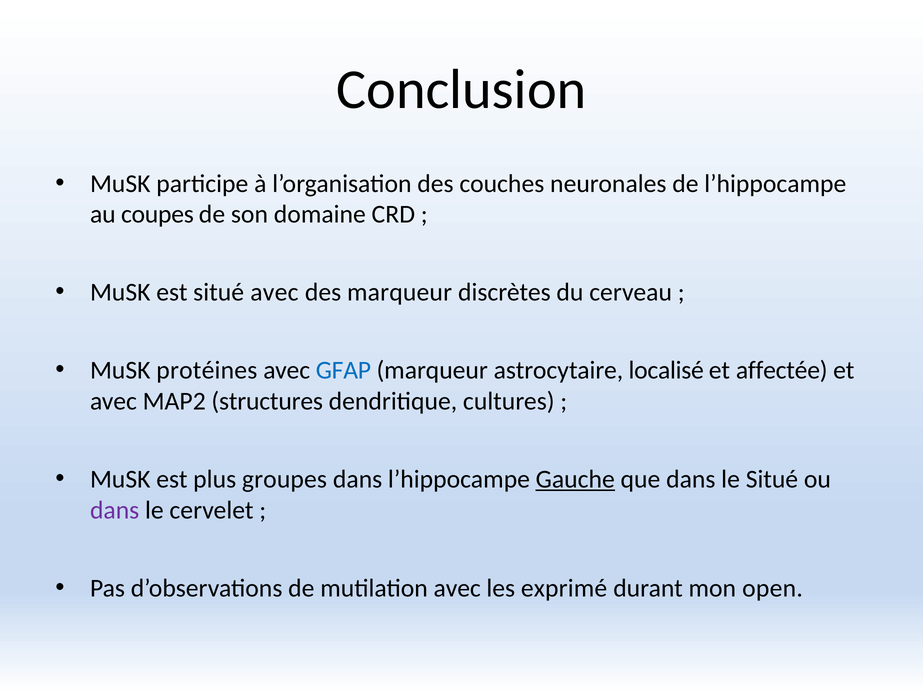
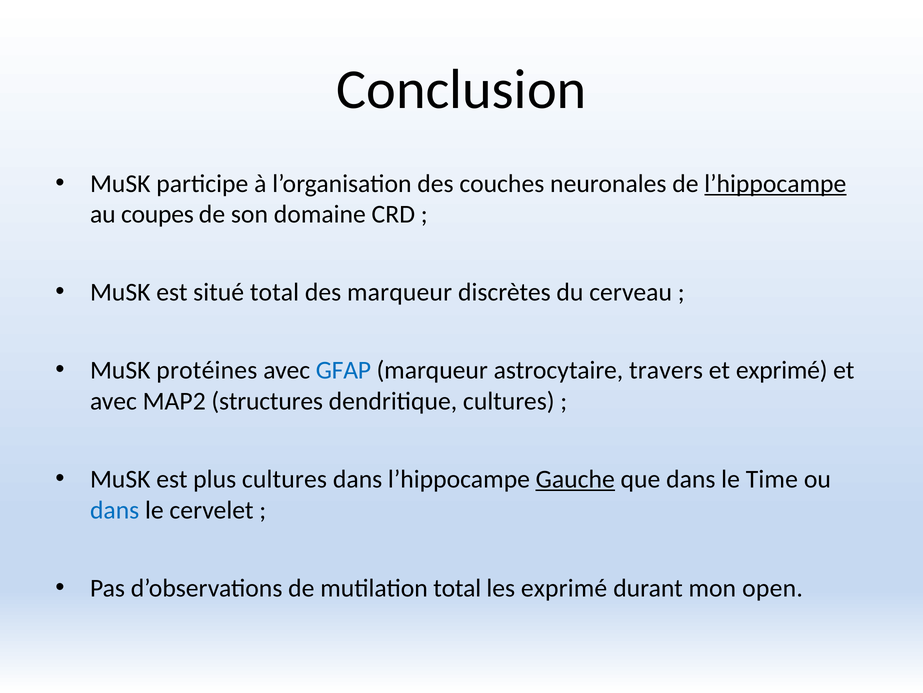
l’hippocampe at (775, 183) underline: none -> present
situé avec: avec -> total
localisé: localisé -> travers
et affectée: affectée -> exprimé
plus groupes: groupes -> cultures
le Situé: Situé -> Time
dans at (115, 510) colour: purple -> blue
mutilation avec: avec -> total
